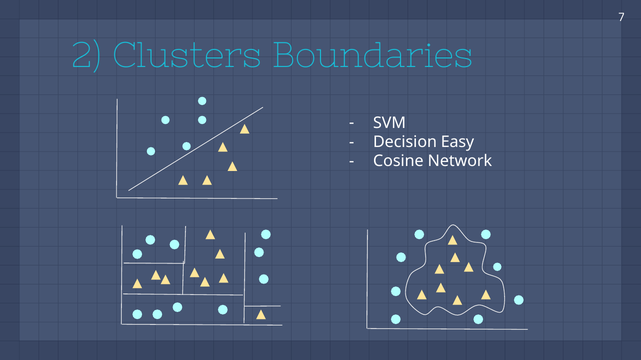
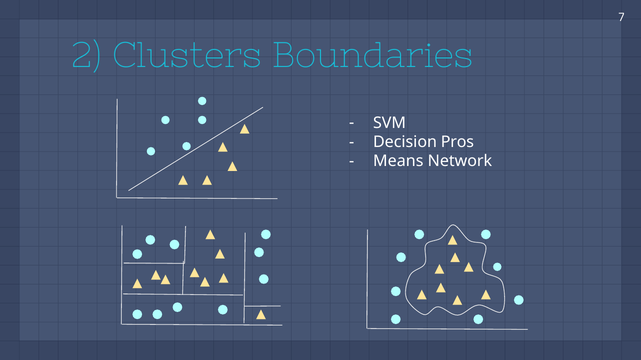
Easy: Easy -> Pros
Cosine: Cosine -> Means
